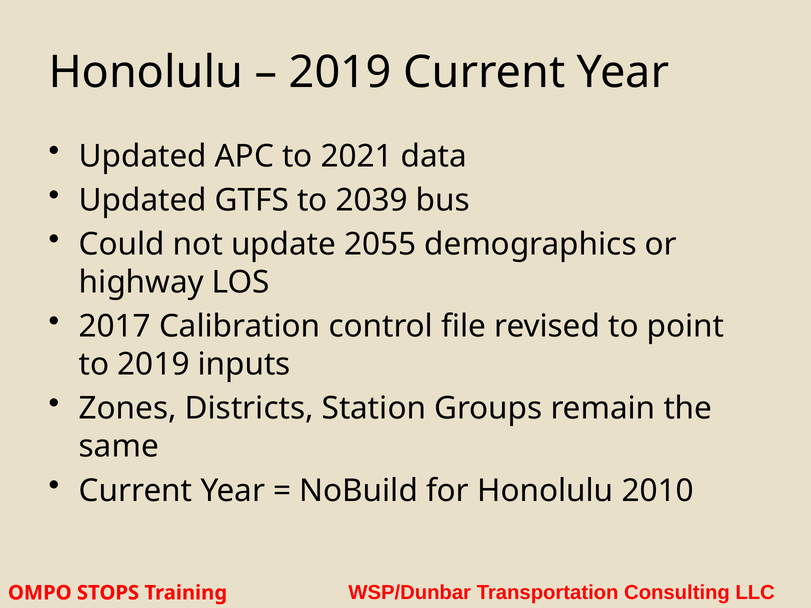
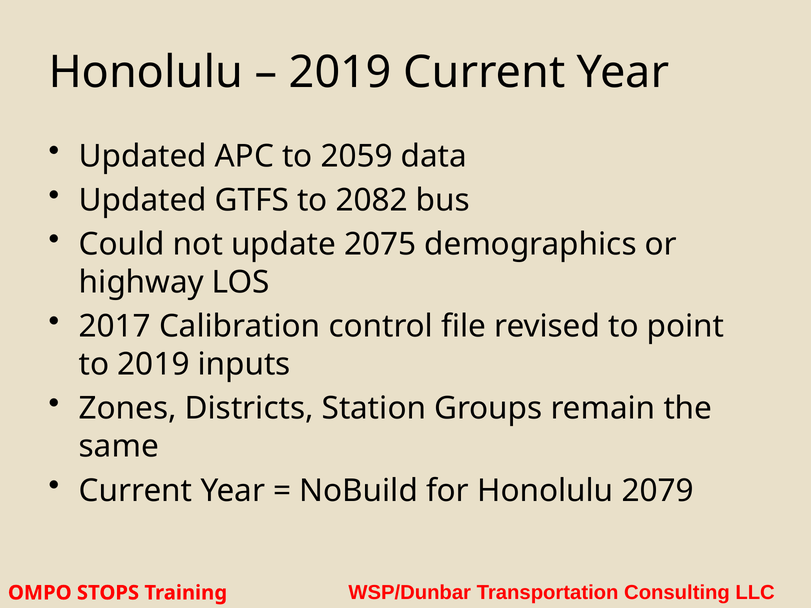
2021: 2021 -> 2059
2039: 2039 -> 2082
2055: 2055 -> 2075
2010: 2010 -> 2079
